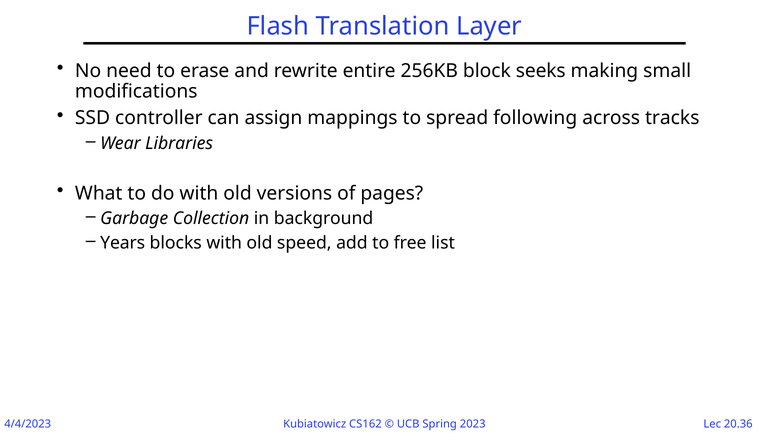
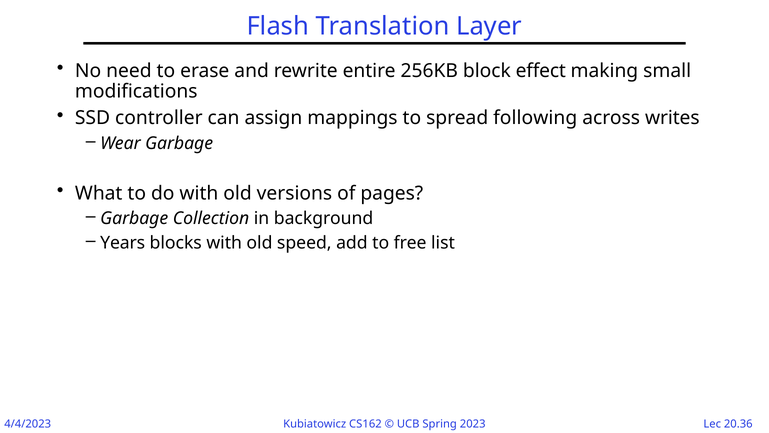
seeks: seeks -> effect
tracks: tracks -> writes
Wear Libraries: Libraries -> Garbage
